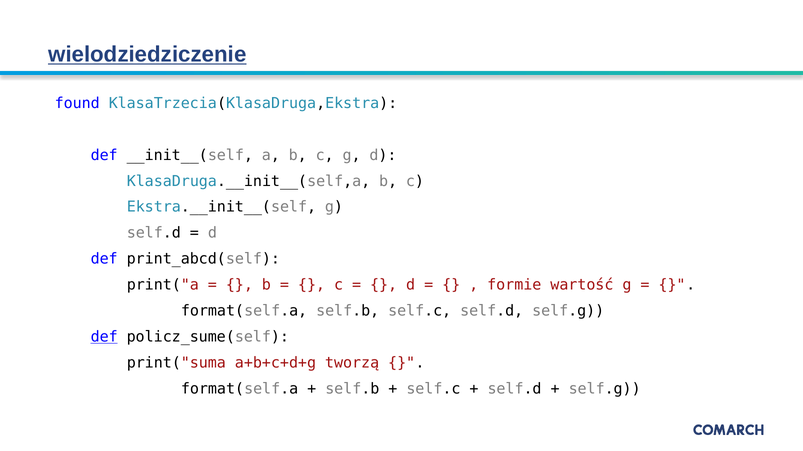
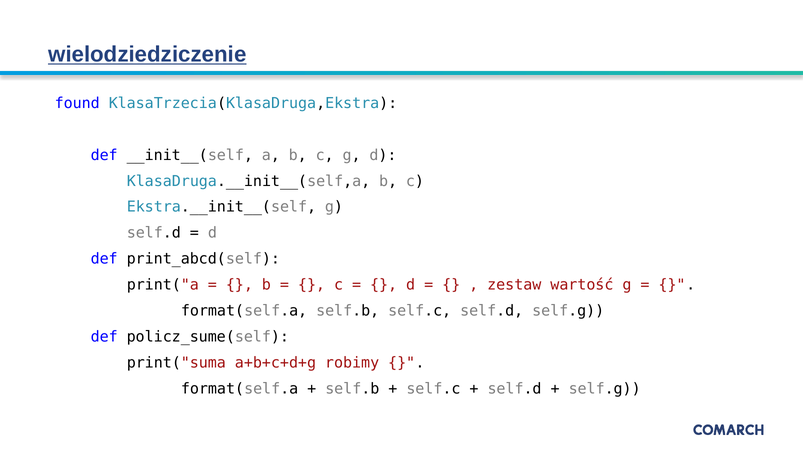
formie: formie -> zestaw
def at (104, 337) underline: present -> none
tworzą: tworzą -> robimy
